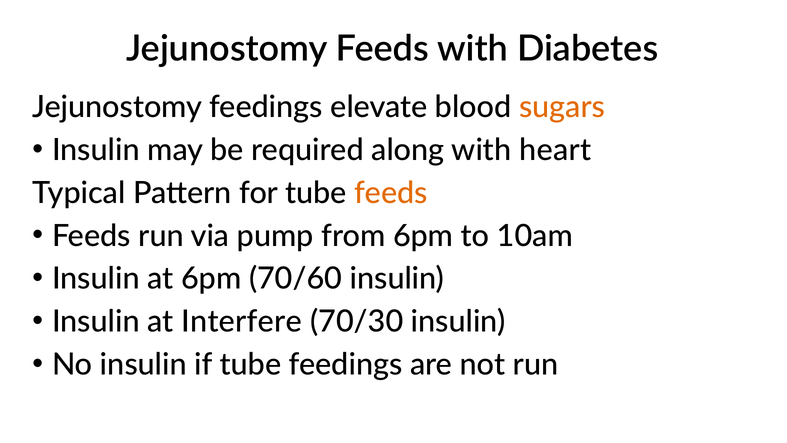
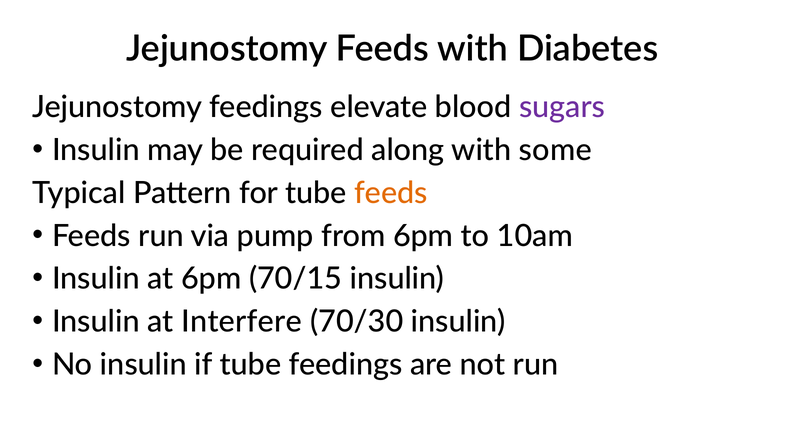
sugars colour: orange -> purple
heart: heart -> some
70/60: 70/60 -> 70/15
